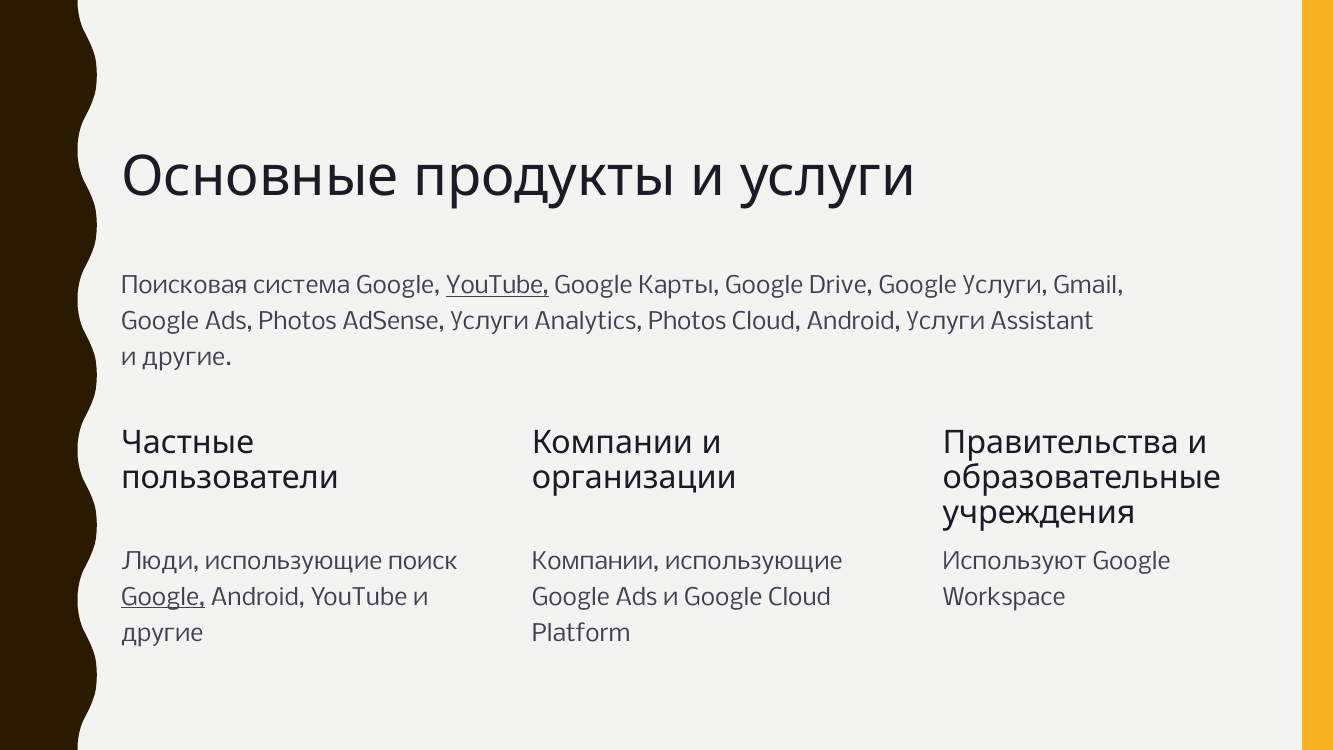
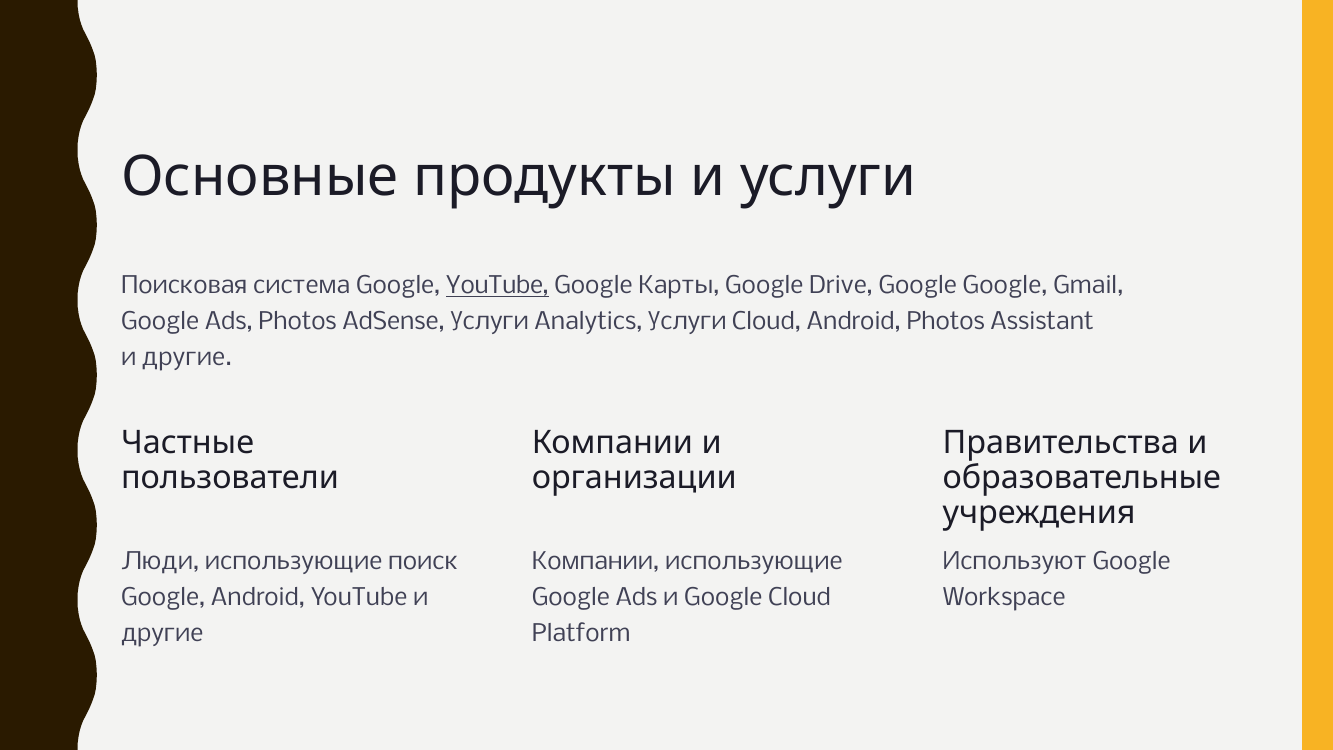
Google Услуги: Услуги -> Google
Analytics Photos: Photos -> Услуги
Android Услуги: Услуги -> Photos
Google at (163, 598) underline: present -> none
